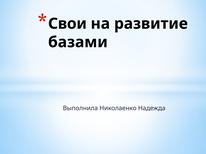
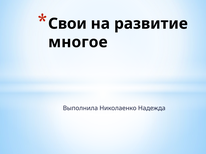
базами: базами -> многое
